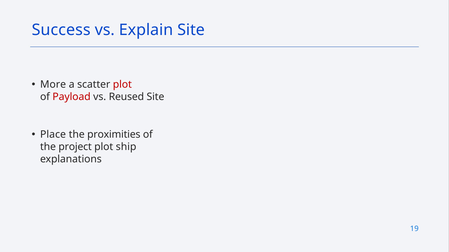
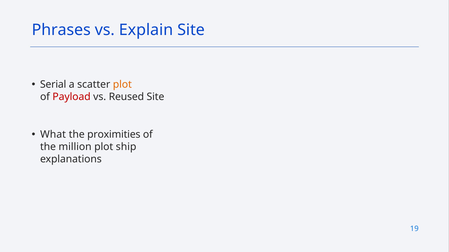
Success: Success -> Phrases
More: More -> Serial
plot at (122, 85) colour: red -> orange
Place: Place -> What
project: project -> million
